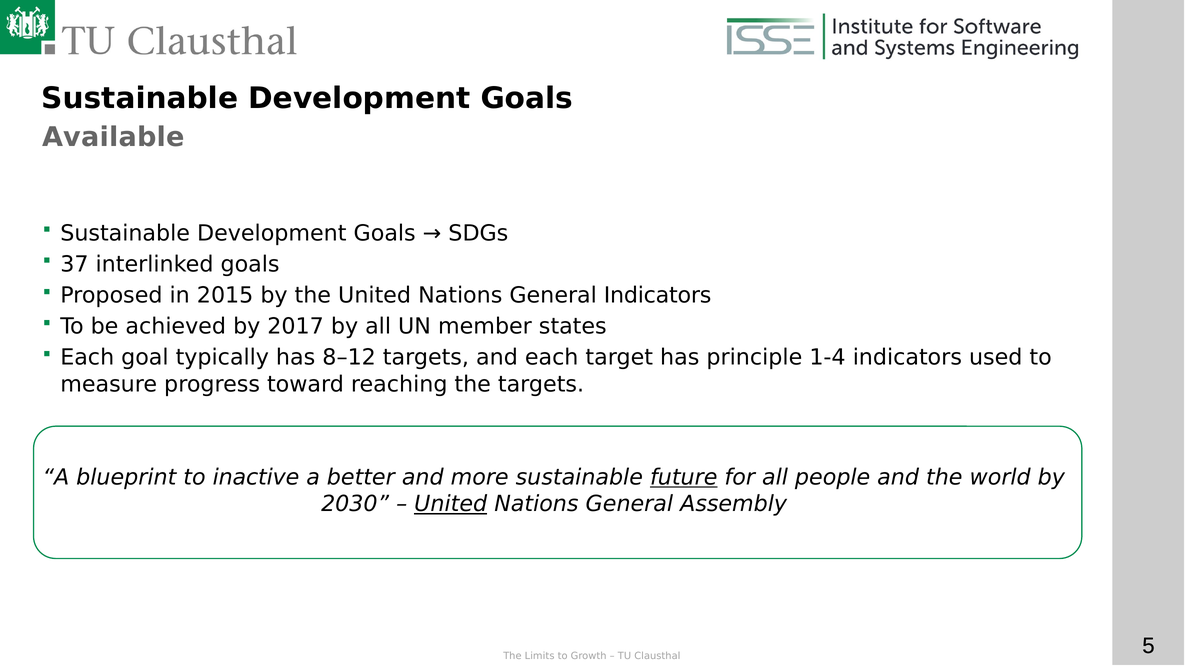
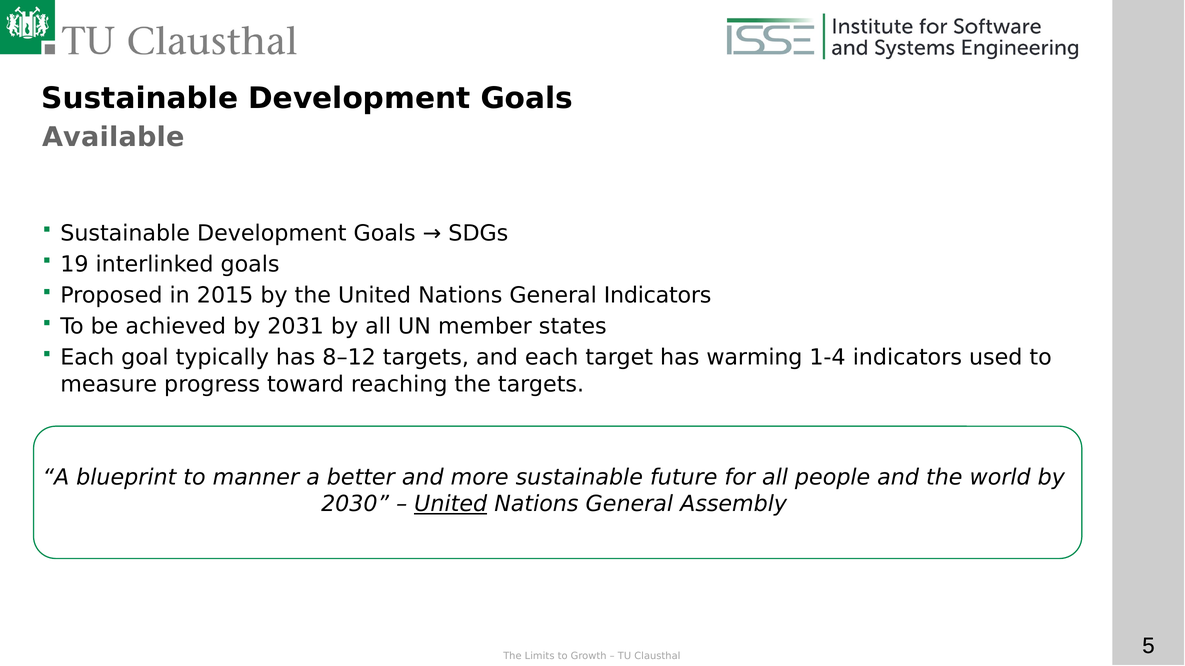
37: 37 -> 19
2017: 2017 -> 2031
principle: principle -> warming
inactive: inactive -> manner
future underline: present -> none
